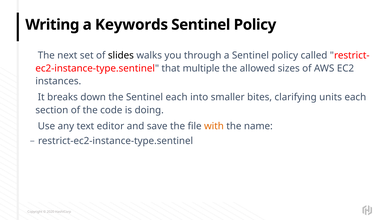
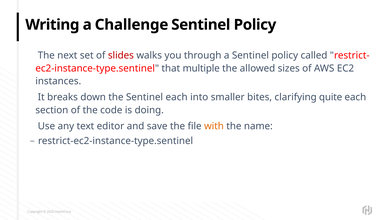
Keywords: Keywords -> Challenge
slides colour: black -> red
units: units -> quite
